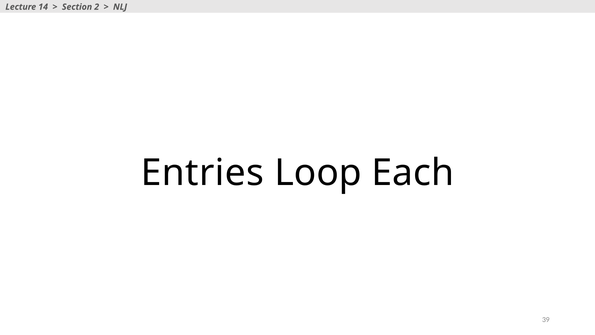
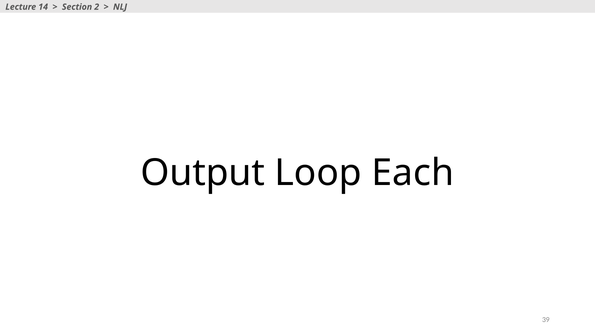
Entries: Entries -> Output
